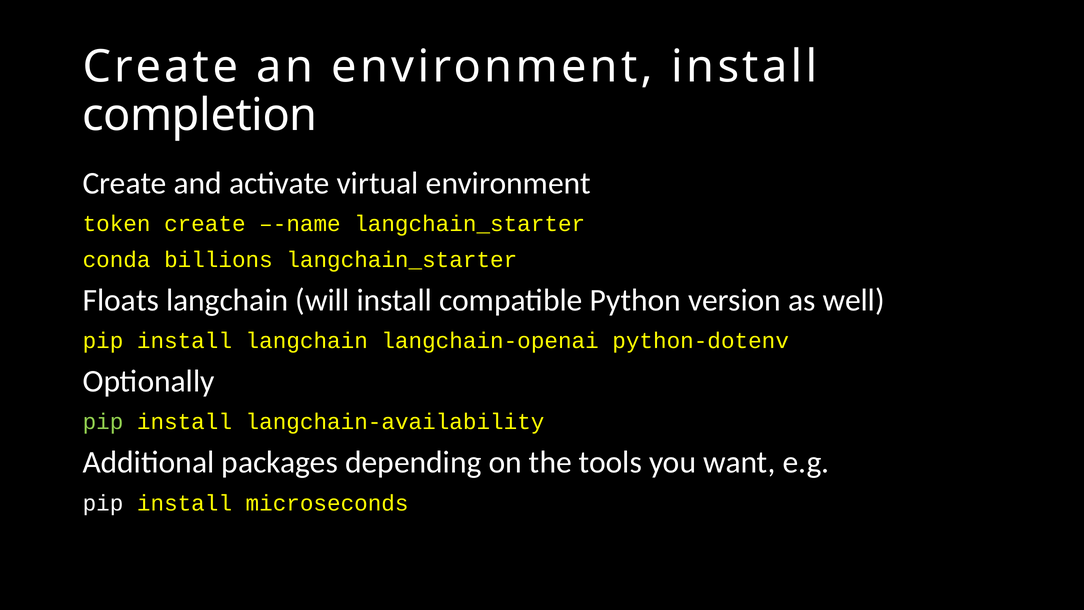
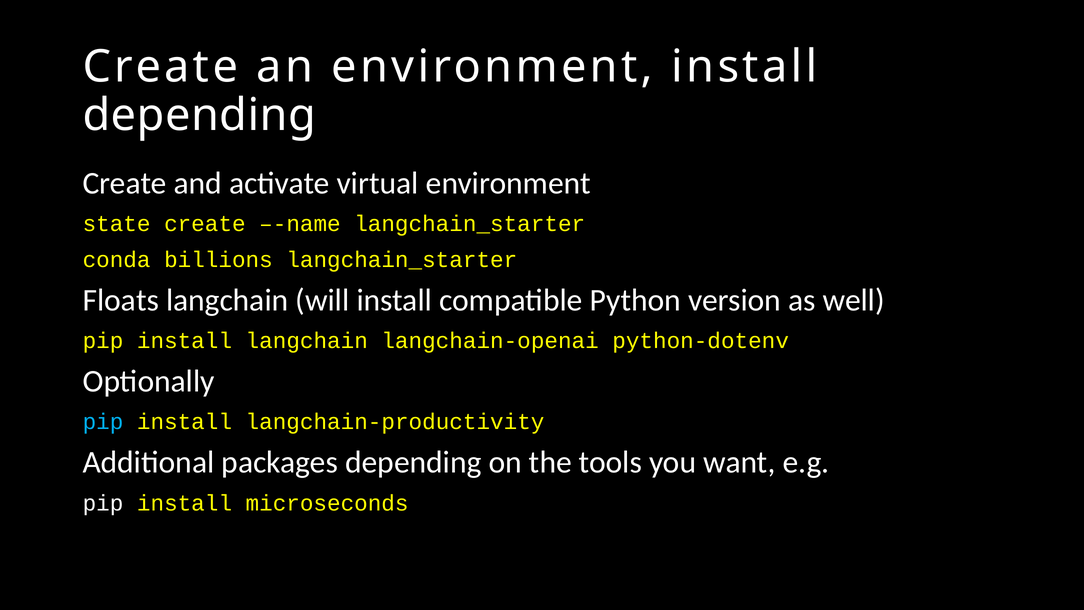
completion at (200, 115): completion -> depending
token: token -> state
pip at (103, 422) colour: light green -> light blue
langchain-availability: langchain-availability -> langchain-productivity
